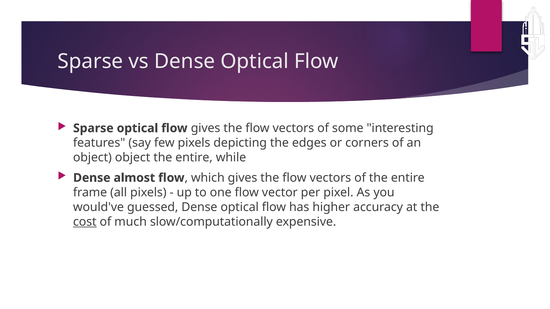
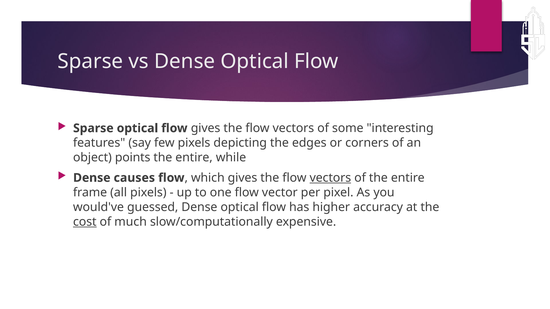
object object: object -> points
almost: almost -> causes
vectors at (330, 178) underline: none -> present
